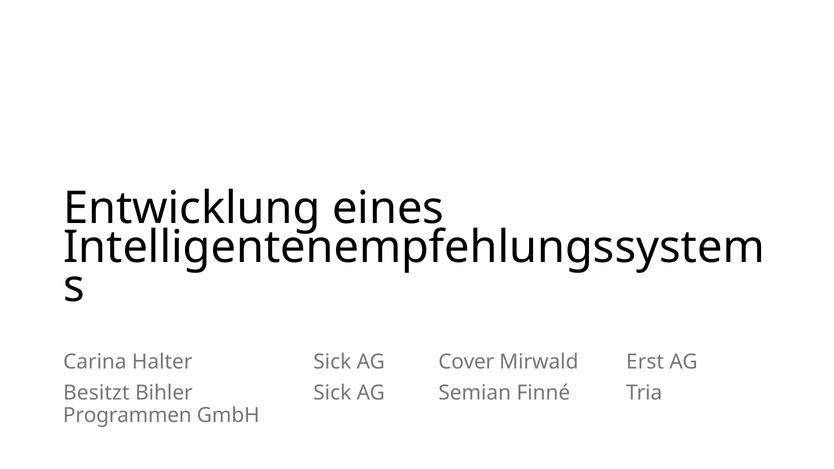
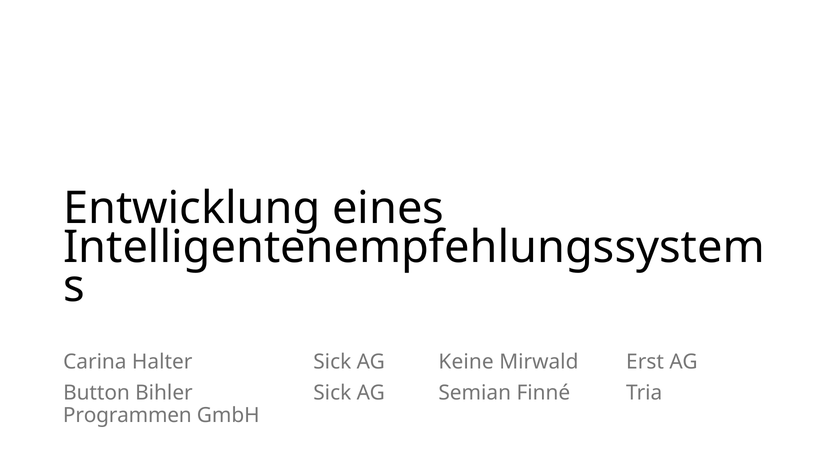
Cover: Cover -> Keine
Besitzt: Besitzt -> Button
